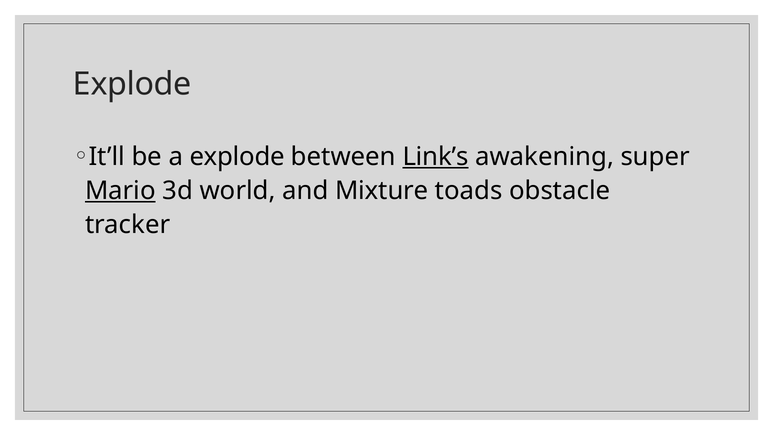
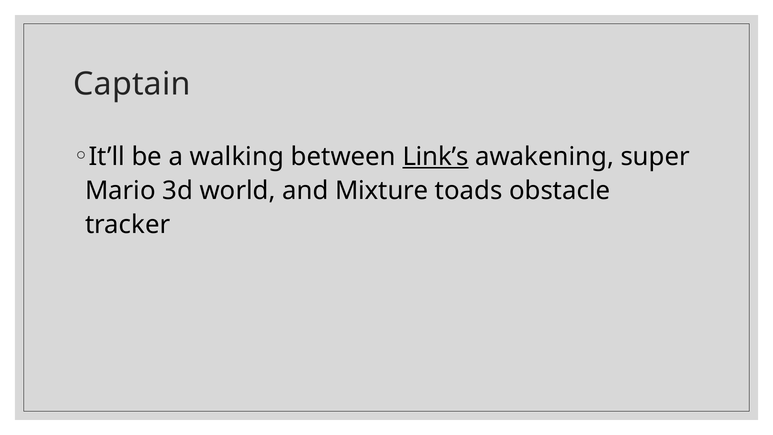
Explode at (132, 84): Explode -> Captain
a explode: explode -> walking
Mario underline: present -> none
